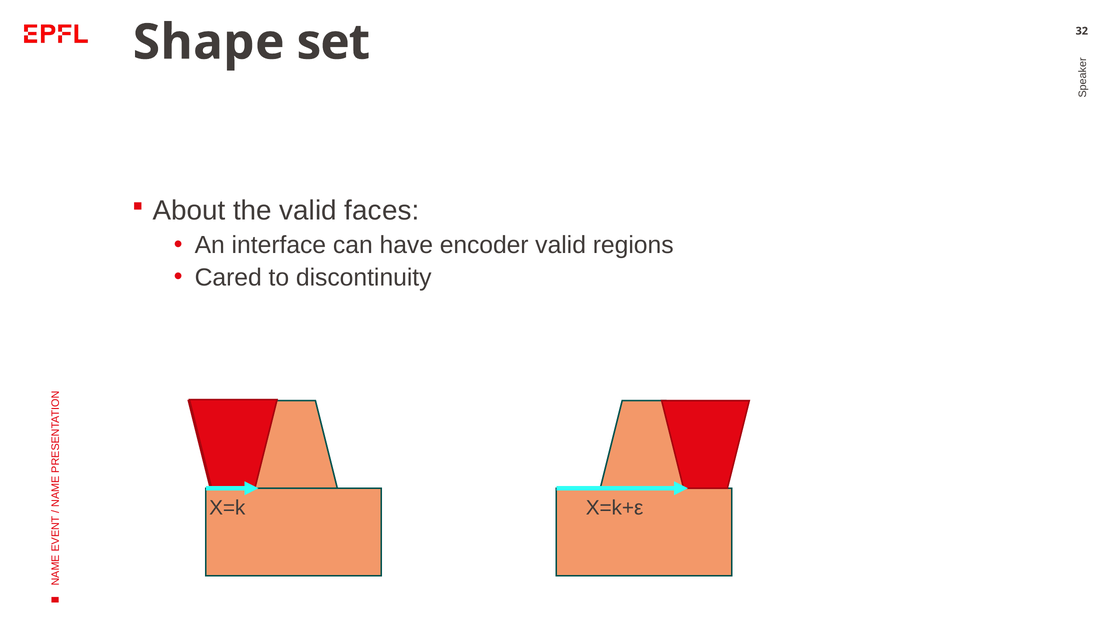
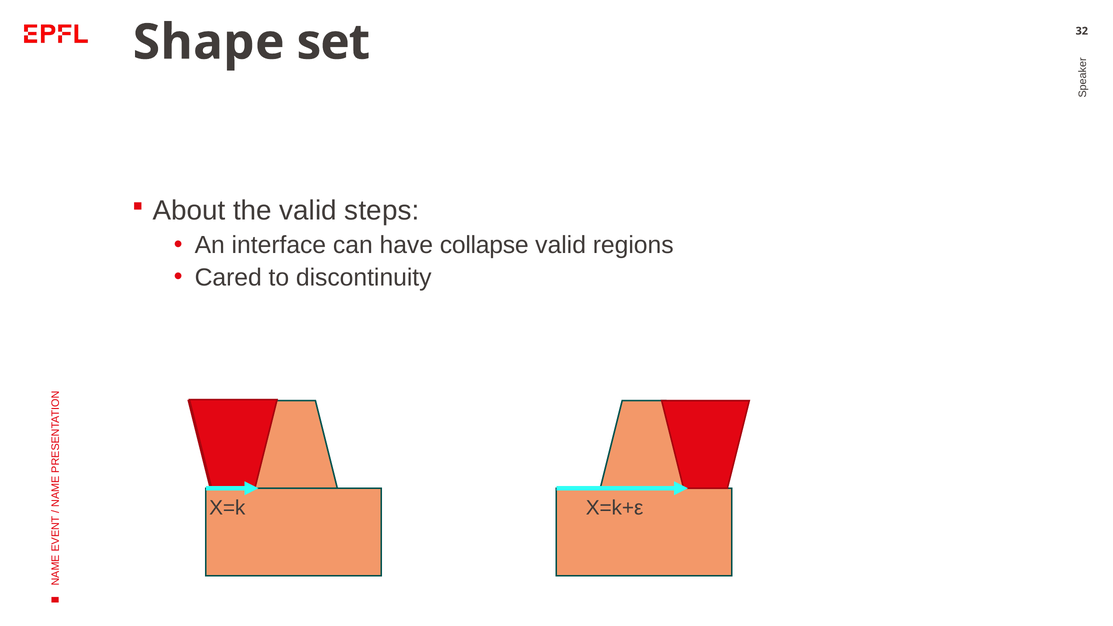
faces: faces -> steps
encoder: encoder -> collapse
